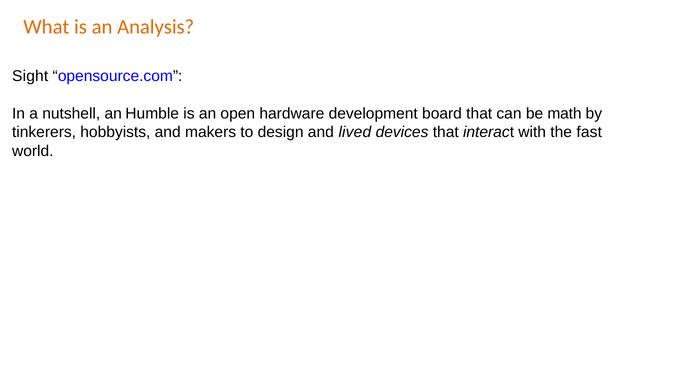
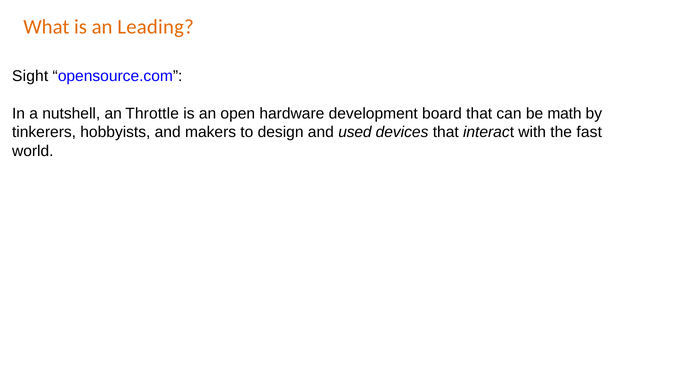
Analysis: Analysis -> Leading
Humble: Humble -> Throttle
lived: lived -> used
